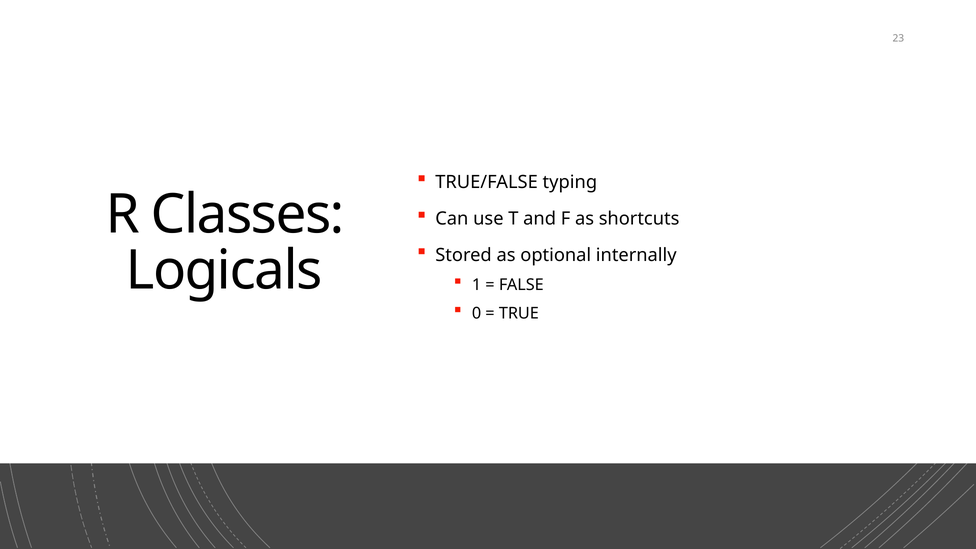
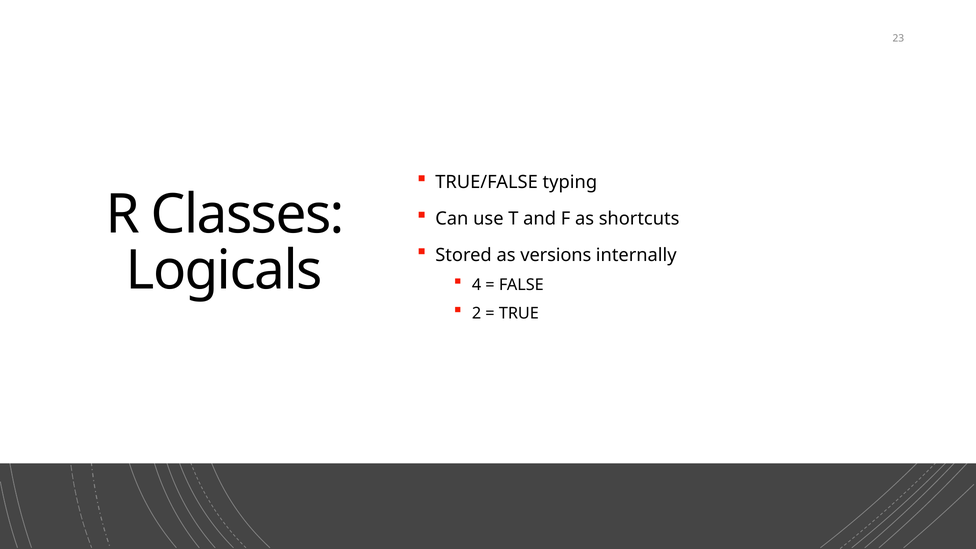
optional: optional -> versions
1: 1 -> 4
0: 0 -> 2
